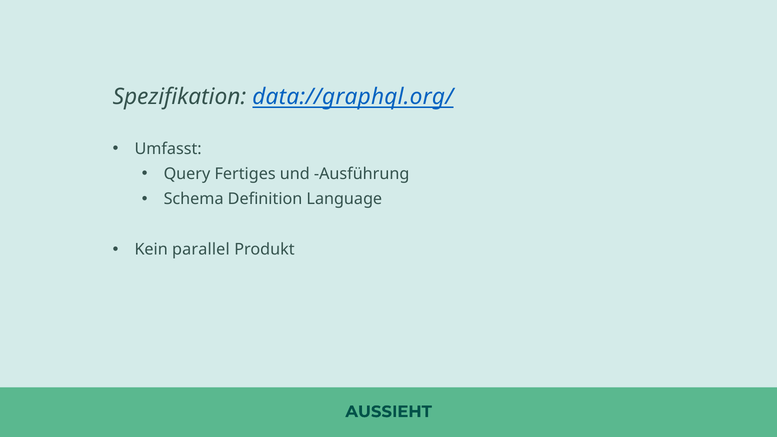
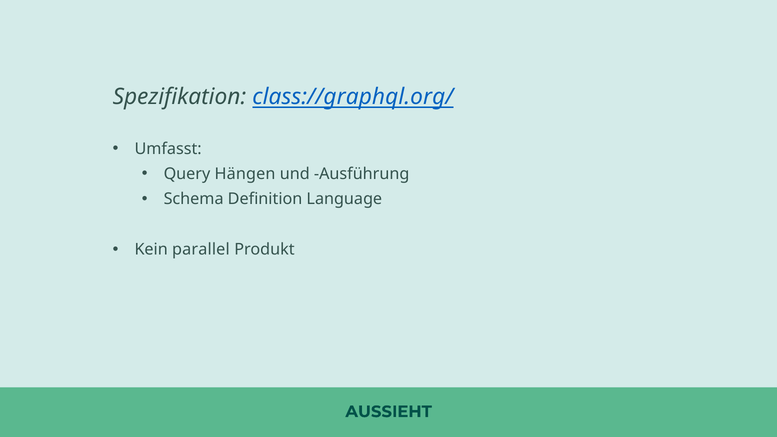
data://graphql.org/: data://graphql.org/ -> class://graphql.org/
Fertiges: Fertiges -> Hängen
